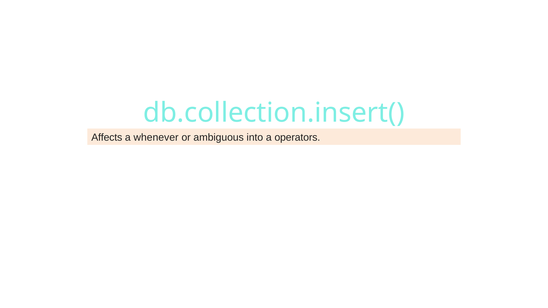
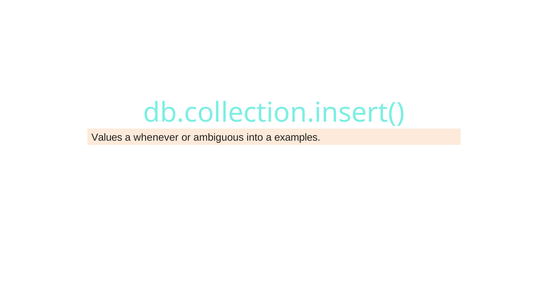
Affects: Affects -> Values
operators: operators -> examples
